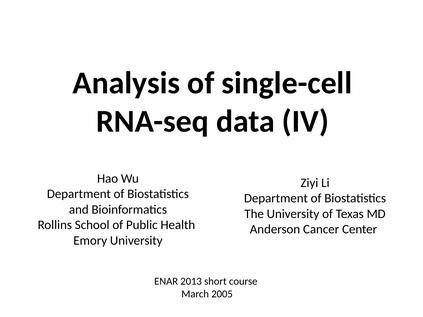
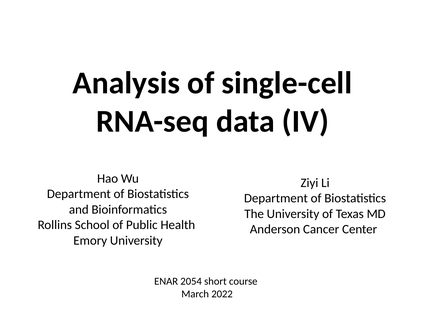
2013: 2013 -> 2054
2005: 2005 -> 2022
